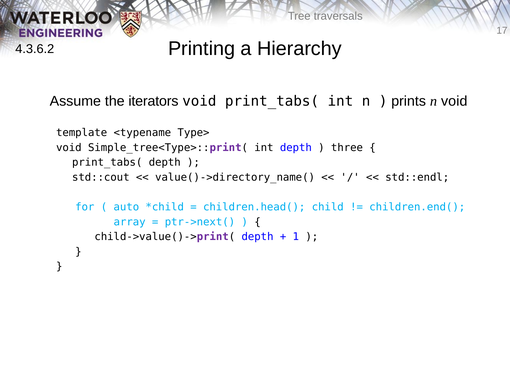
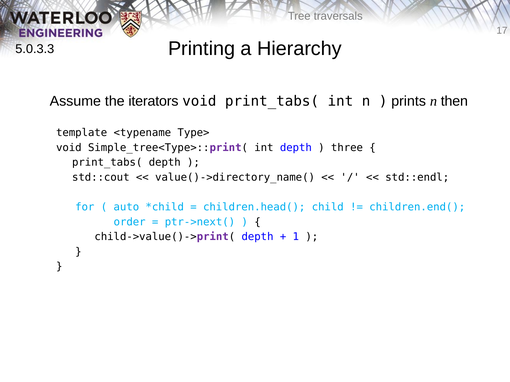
4.3.6.2: 4.3.6.2 -> 5.0.3.3
n void: void -> then
array: array -> order
